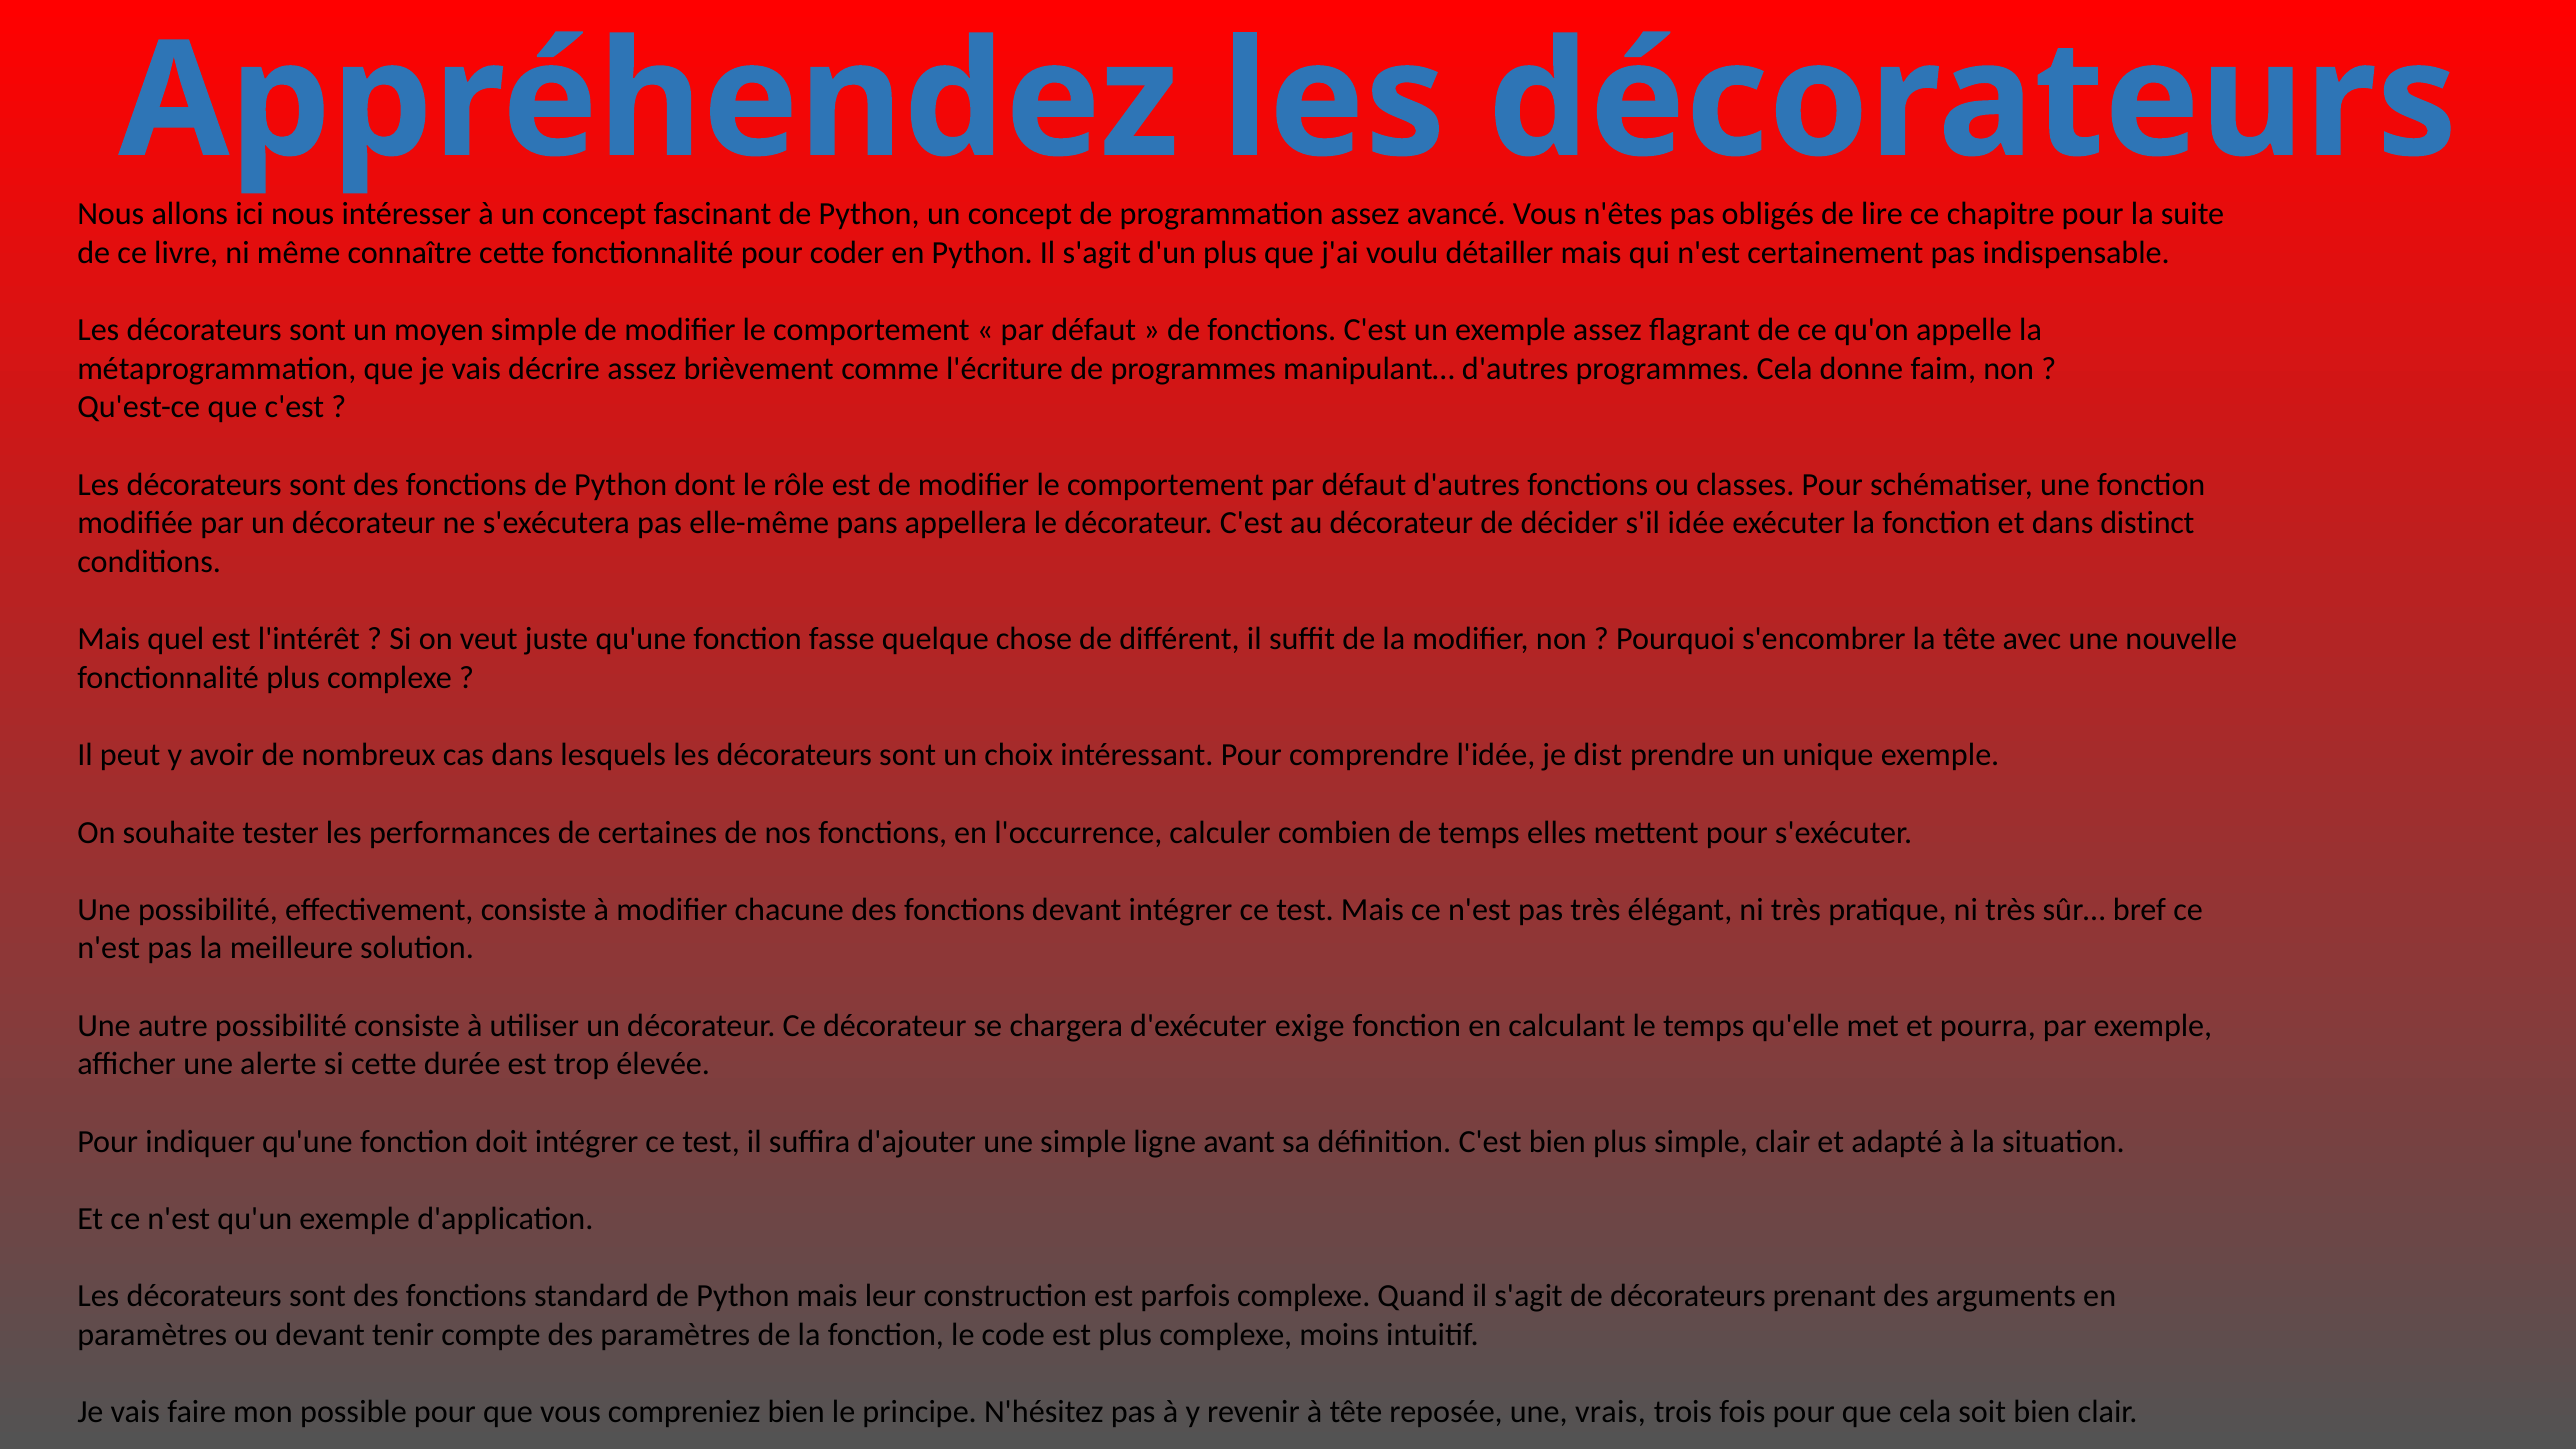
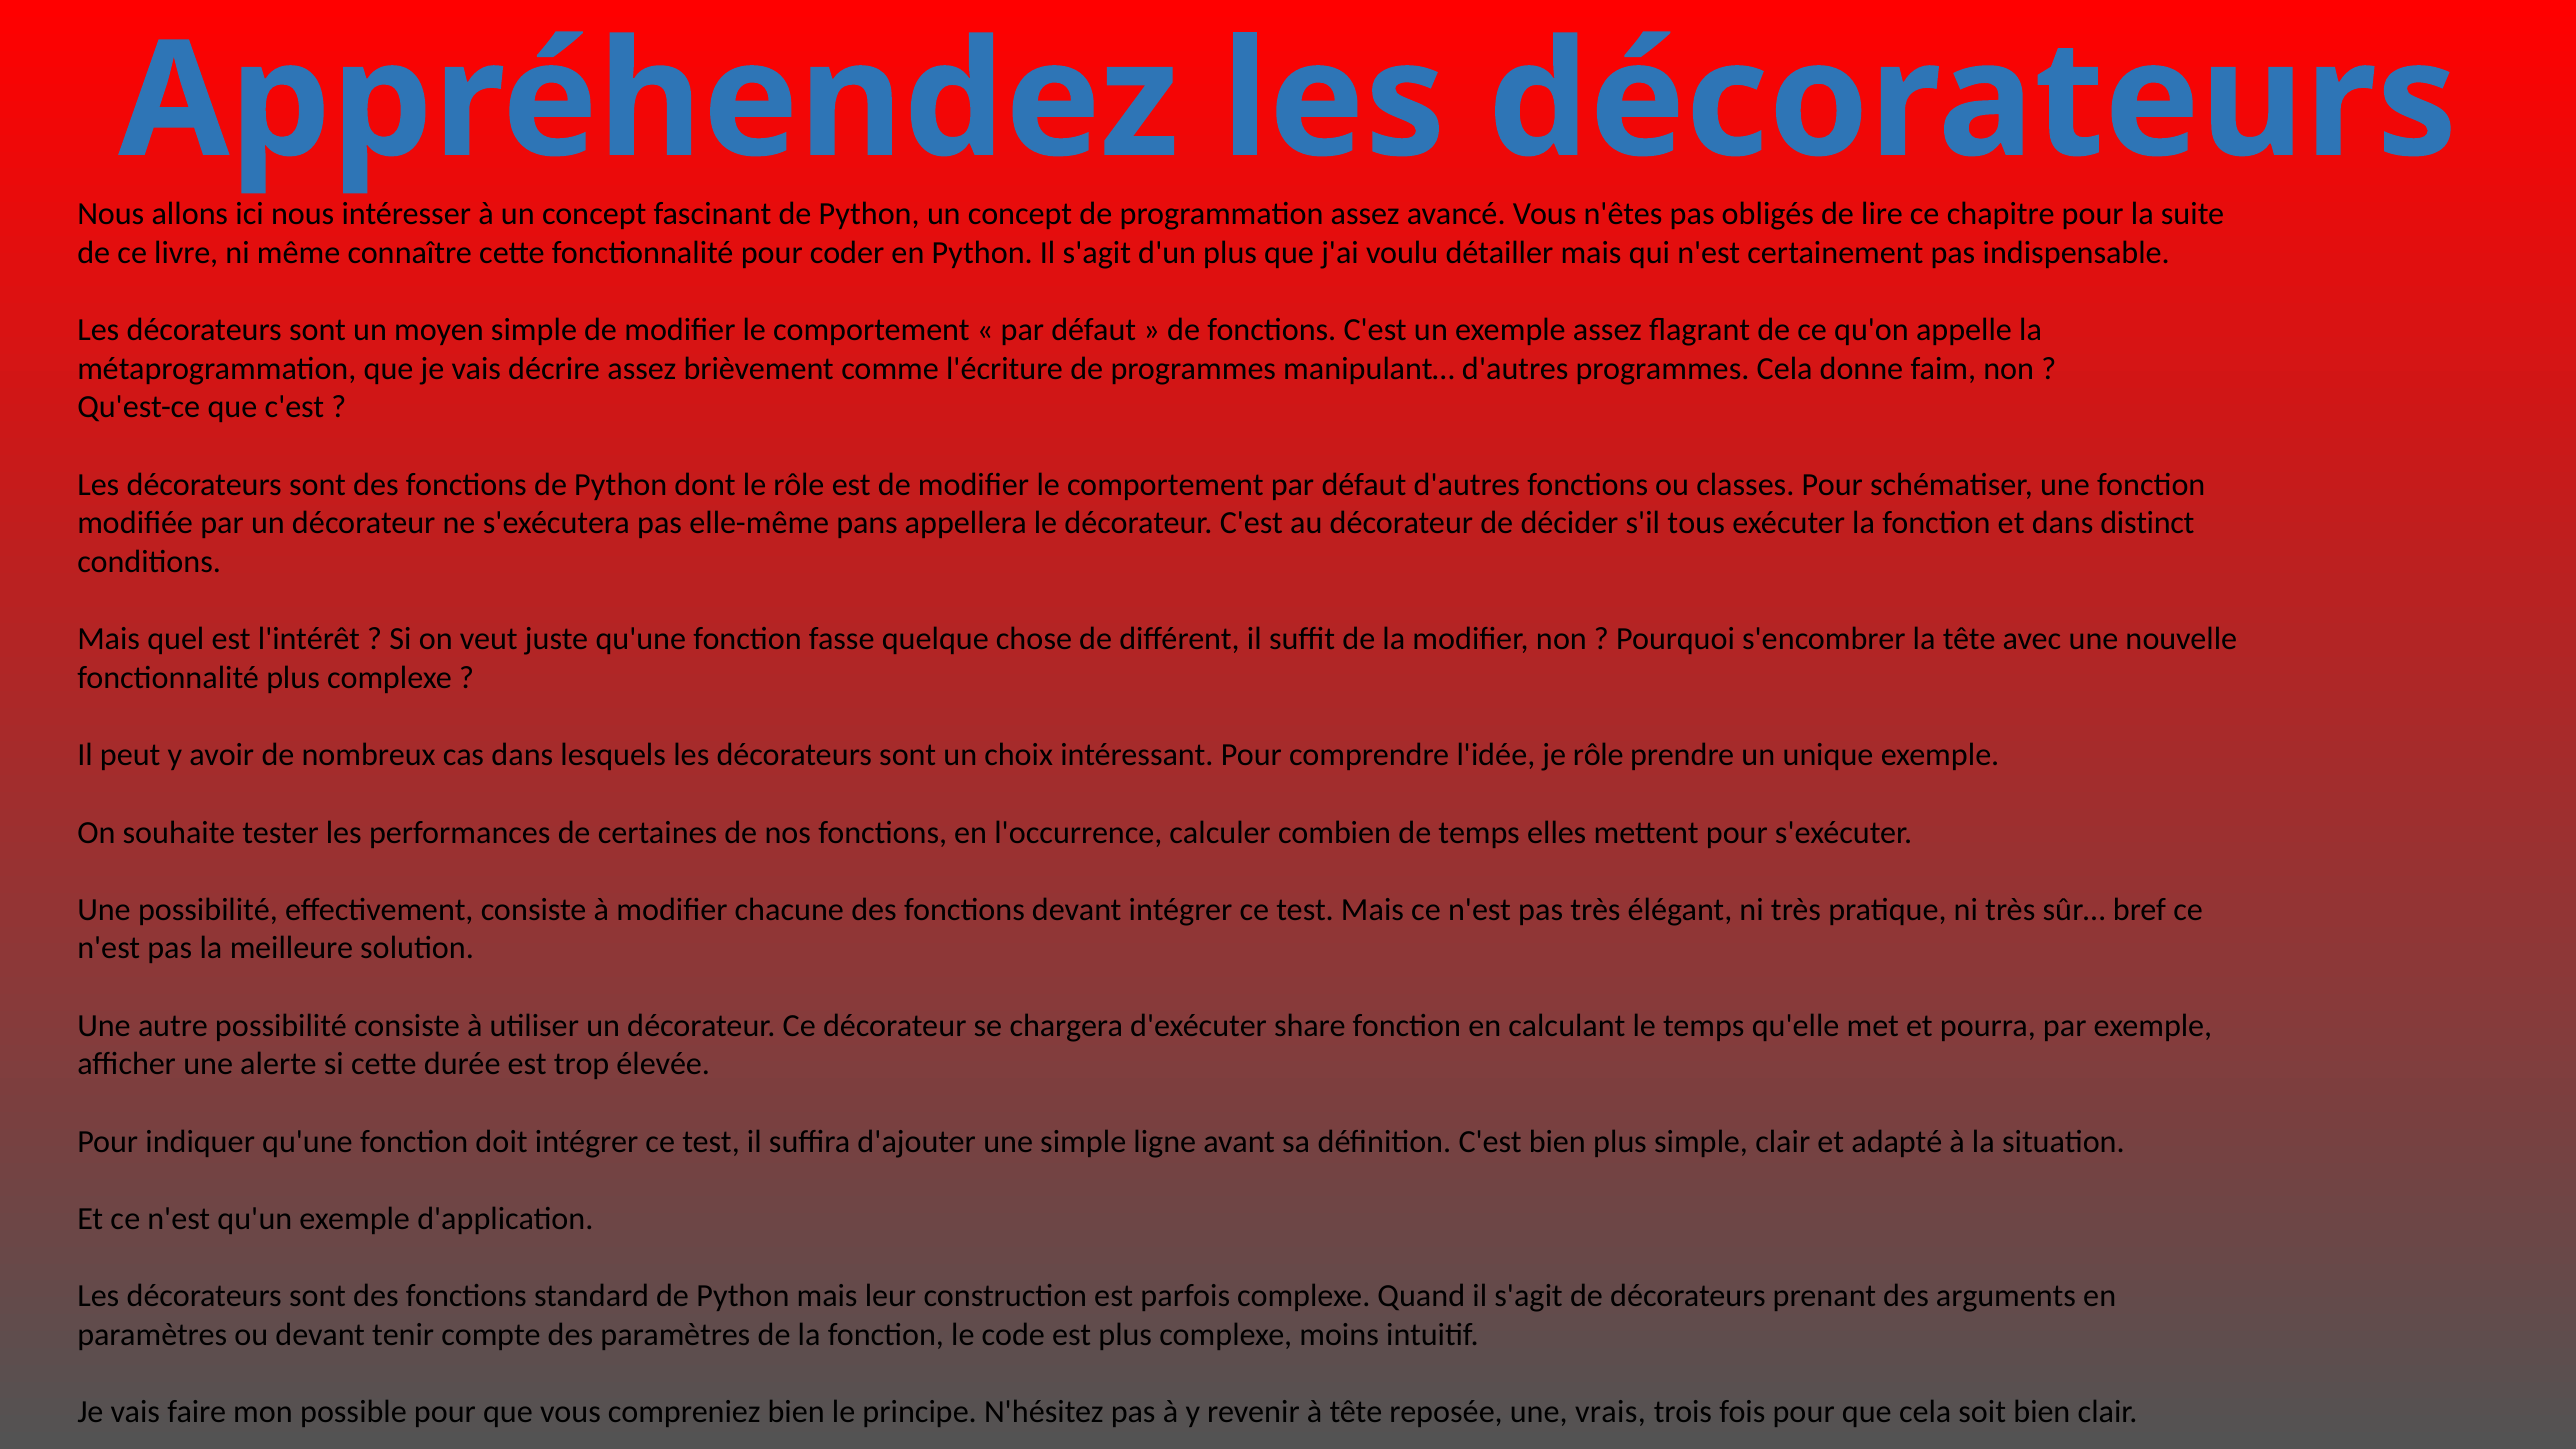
idée: idée -> tous
je dist: dist -> rôle
exige: exige -> share
